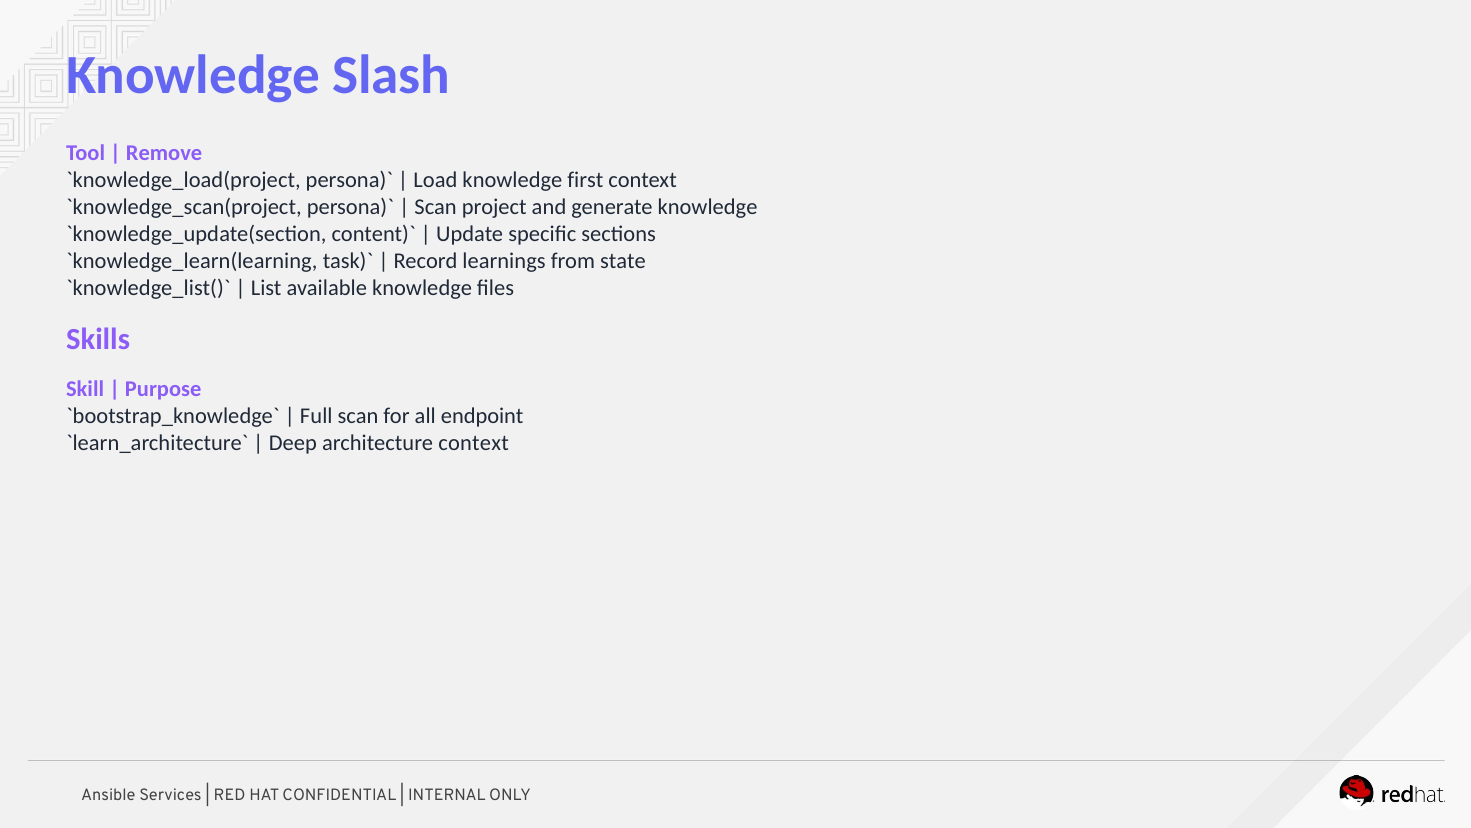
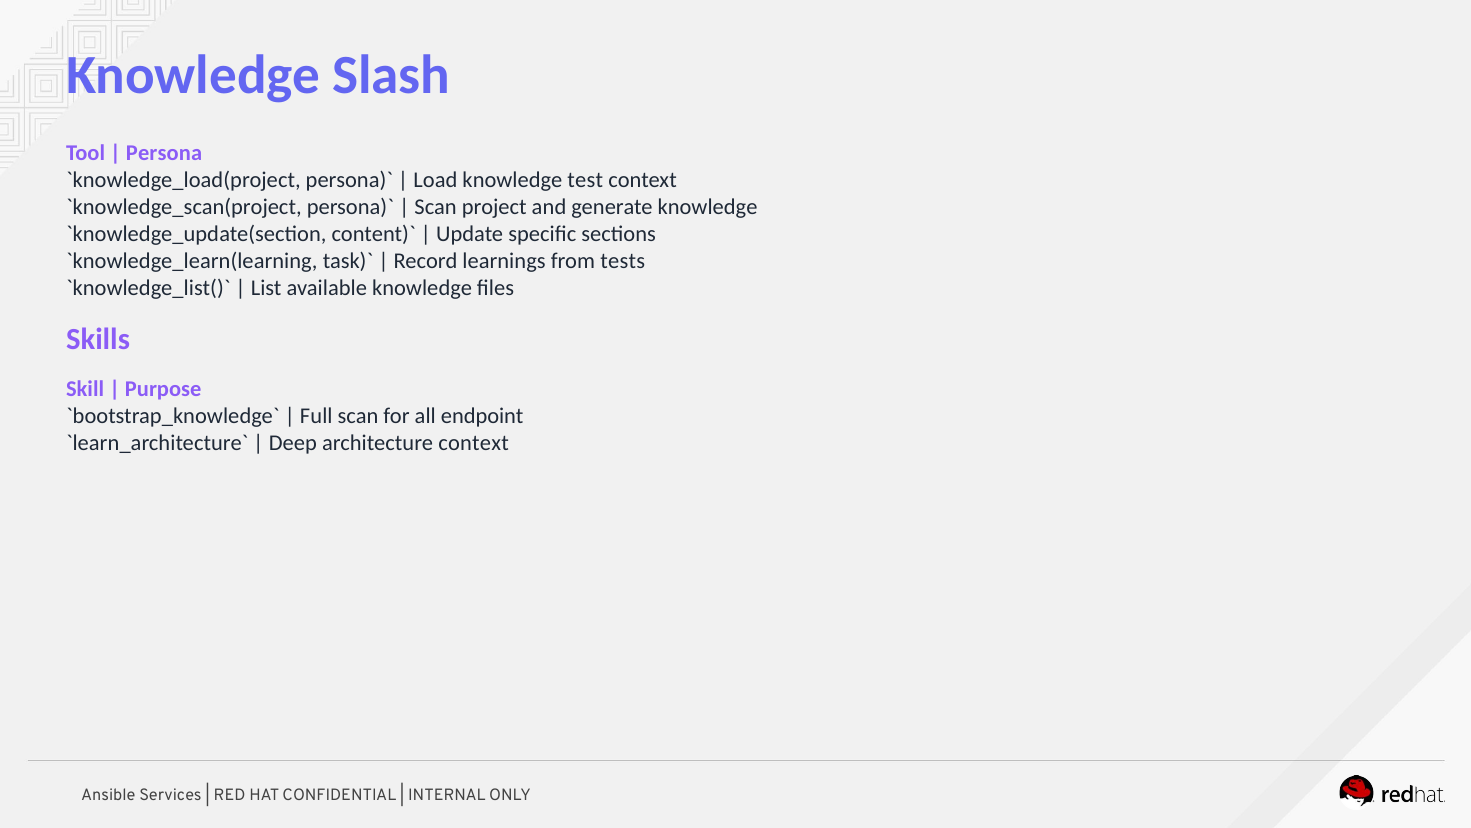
Remove: Remove -> Persona
first: first -> test
state: state -> tests
